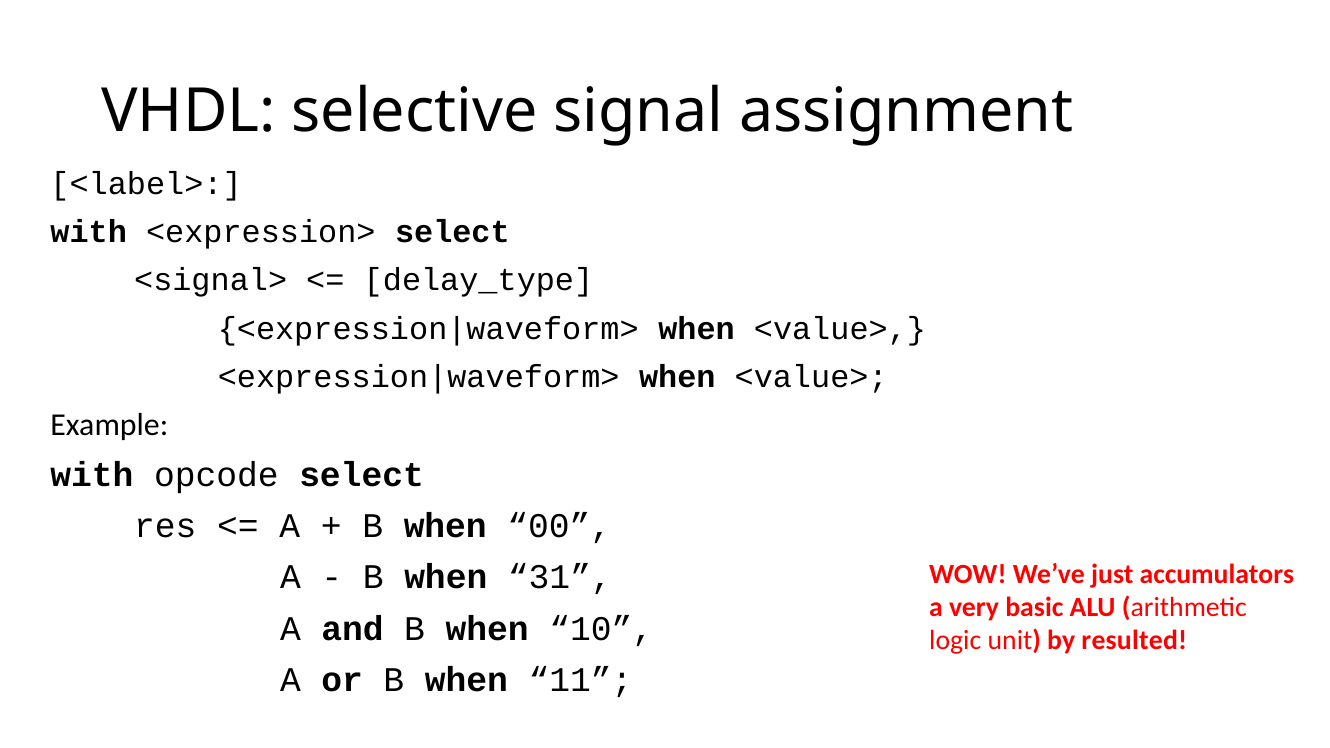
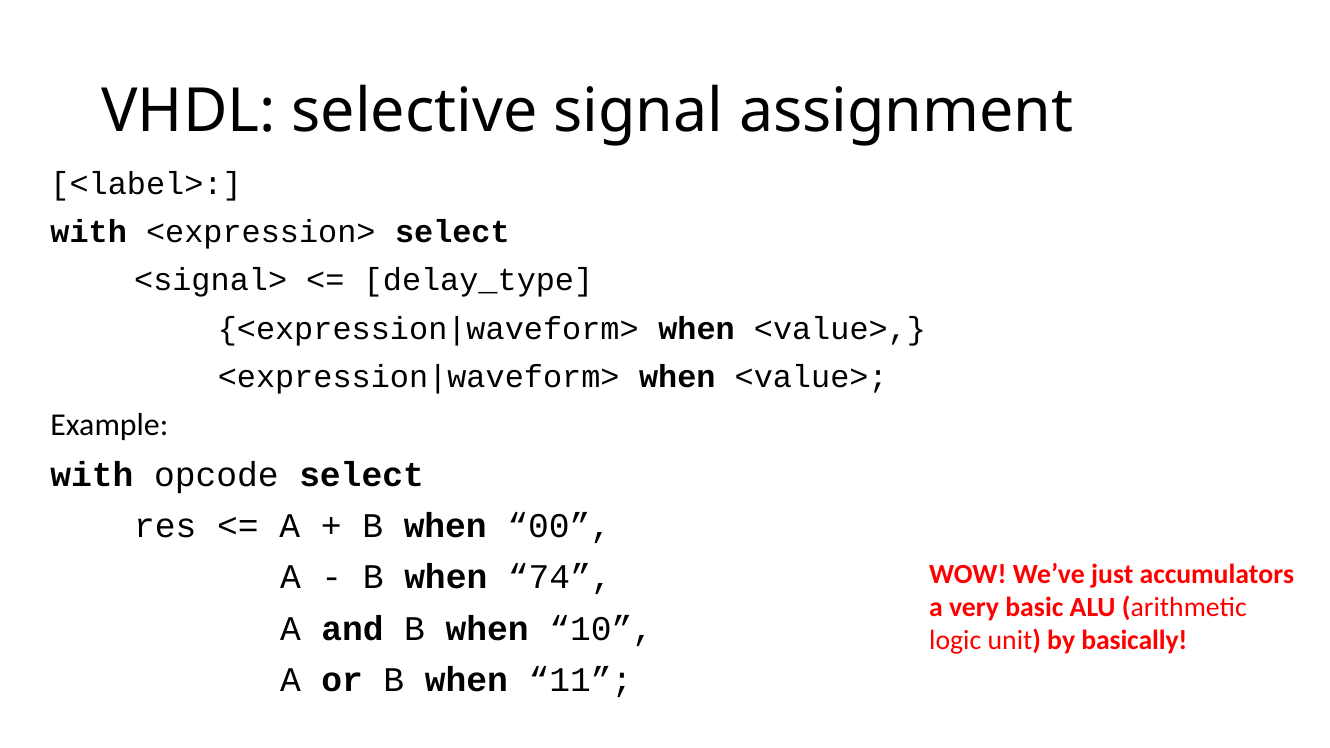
31: 31 -> 74
resulted: resulted -> basically
